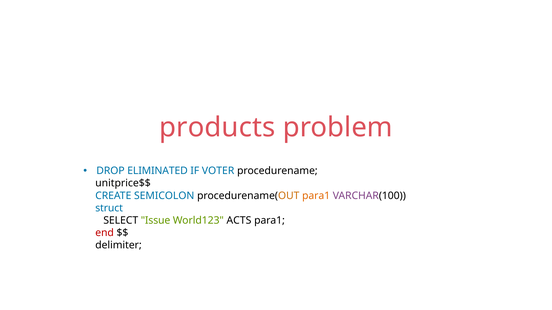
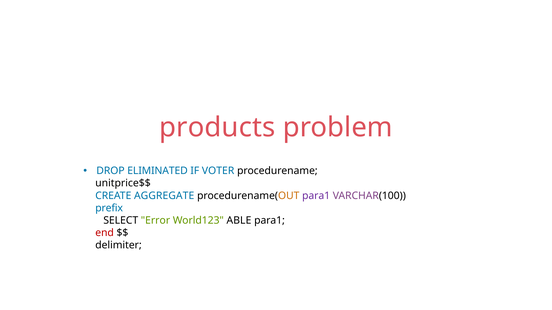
SEMICOLON: SEMICOLON -> AGGREGATE
para1 at (316, 196) colour: orange -> purple
struct: struct -> prefix
Issue: Issue -> Error
ACTS: ACTS -> ABLE
